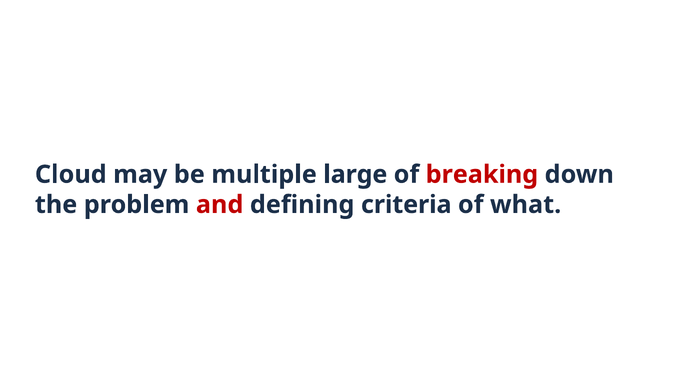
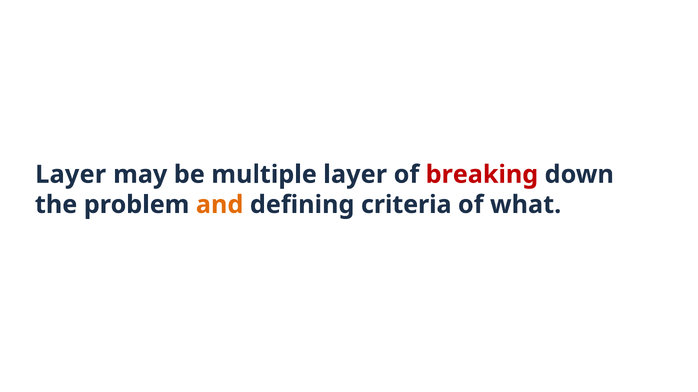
Cloud at (71, 175): Cloud -> Layer
multiple large: large -> layer
and colour: red -> orange
